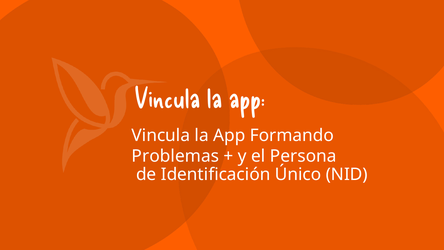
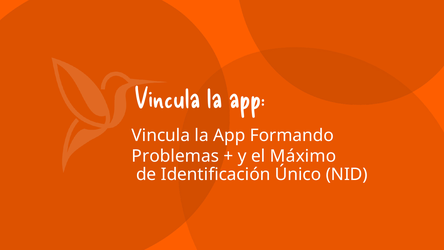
Persona: Persona -> Máximo
